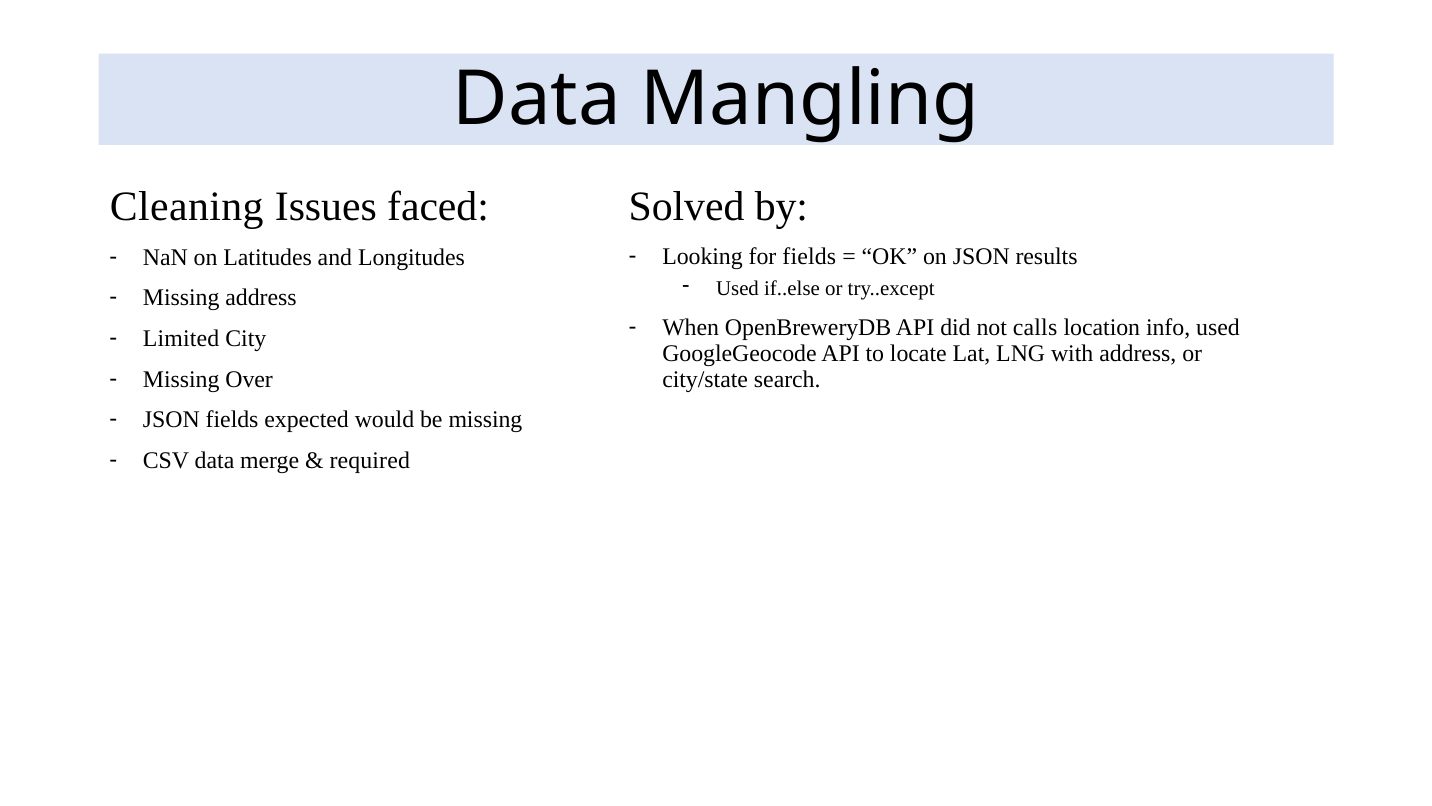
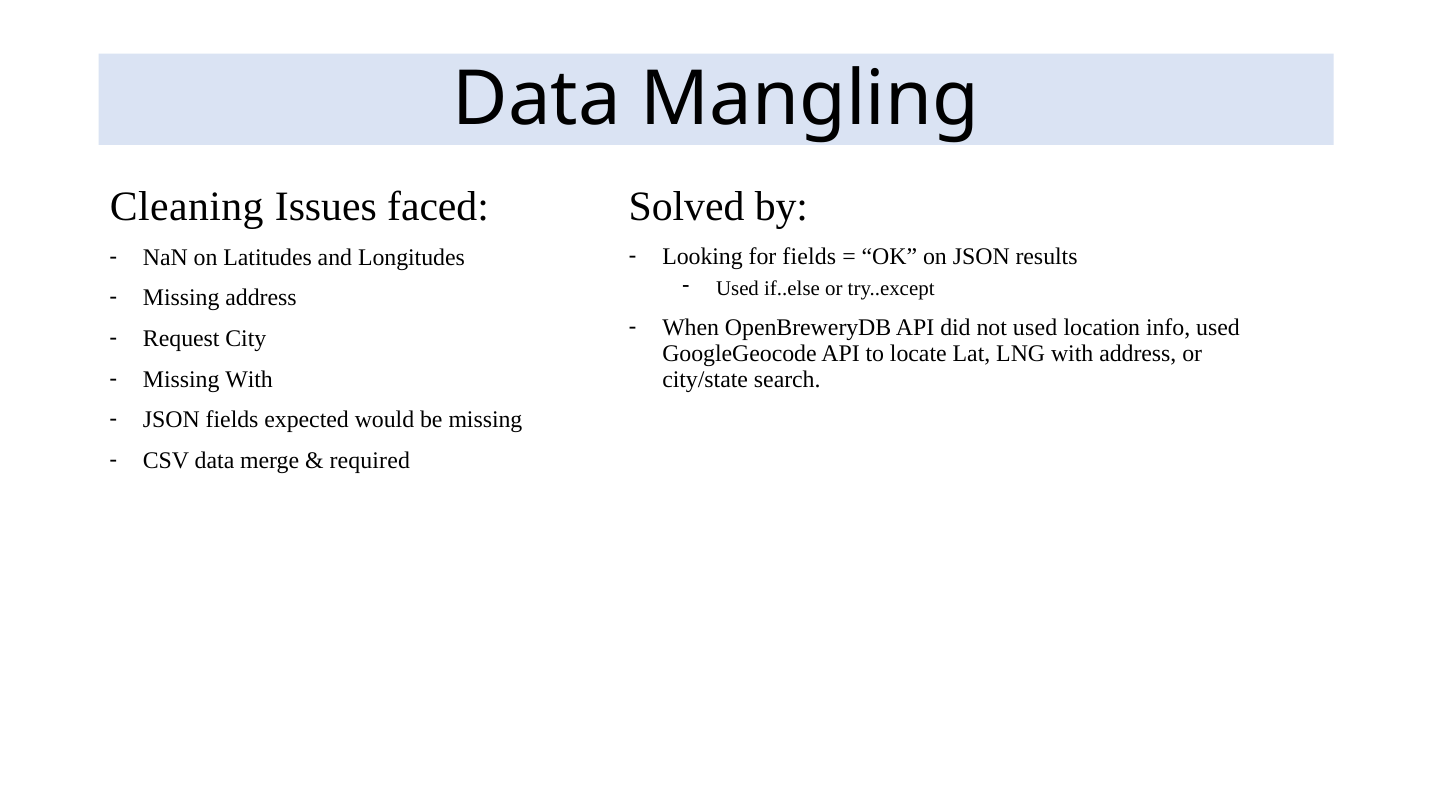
not calls: calls -> used
Limited: Limited -> Request
Missing Over: Over -> With
